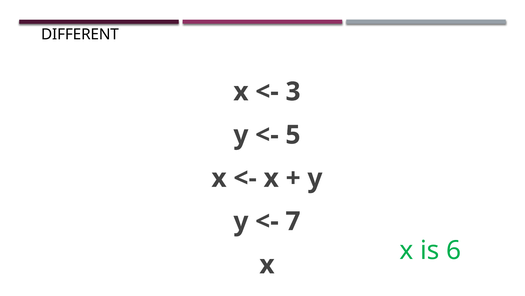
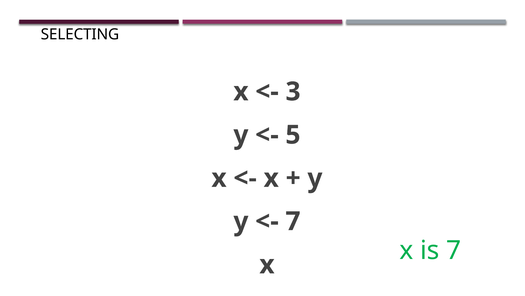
DIFFERENT: DIFFERENT -> SELECTING
is 6: 6 -> 7
